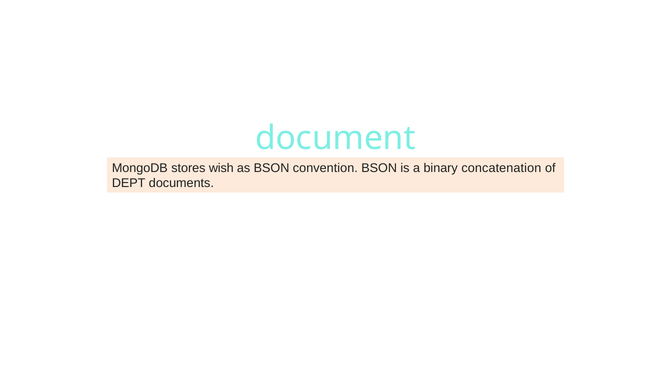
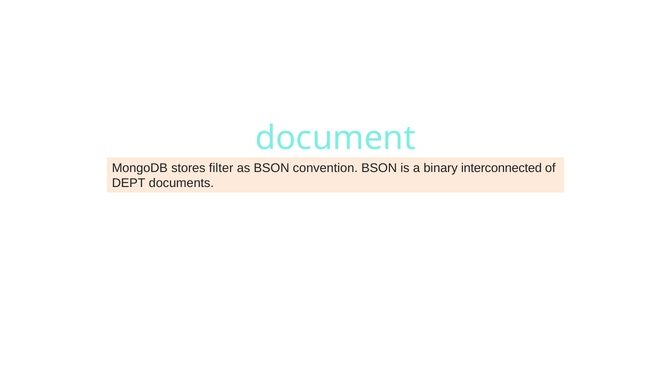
wish: wish -> filter
concatenation: concatenation -> interconnected
